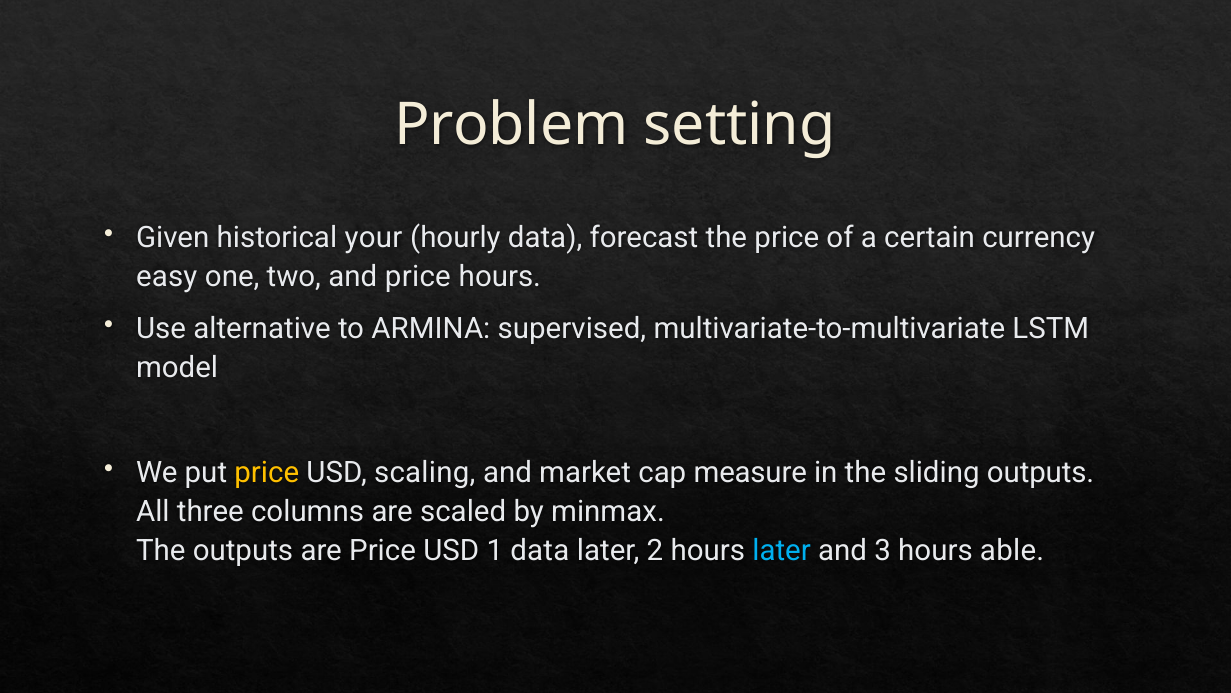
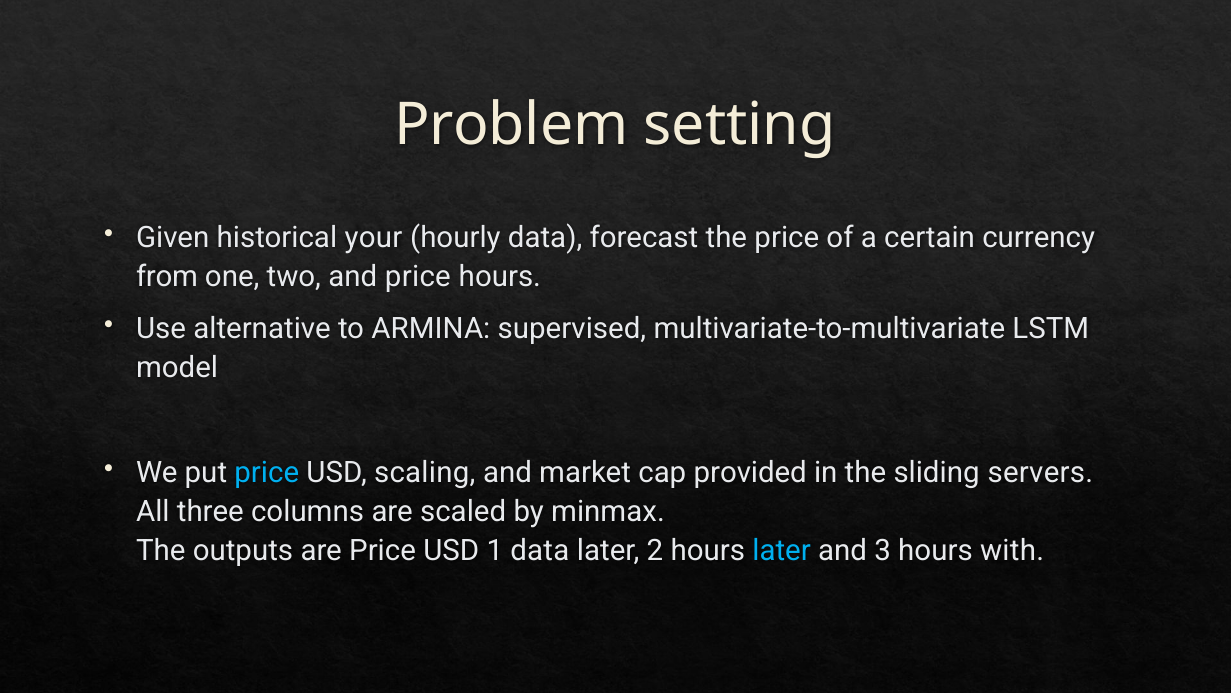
easy: easy -> from
price at (267, 473) colour: yellow -> light blue
measure: measure -> provided
sliding outputs: outputs -> servers
able: able -> with
